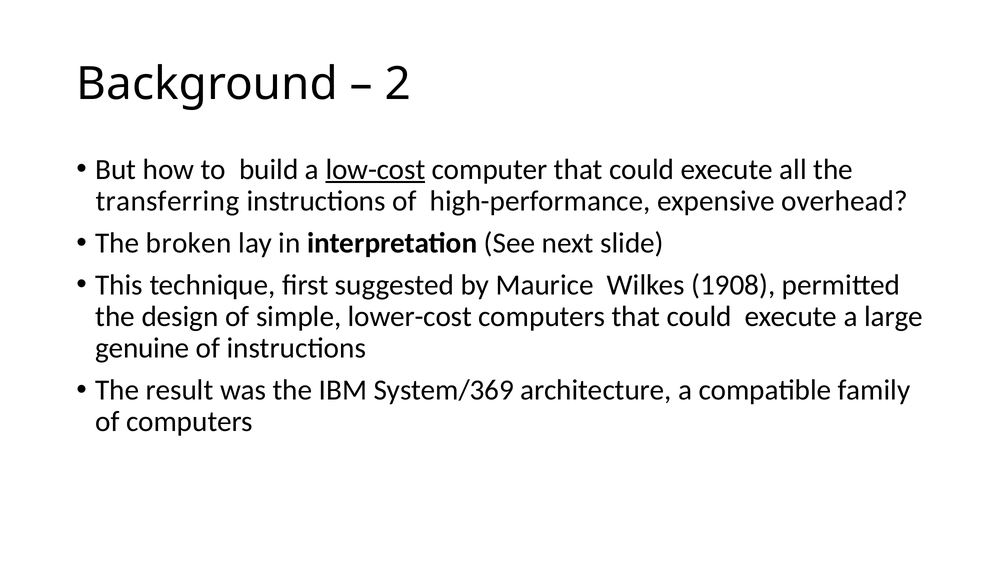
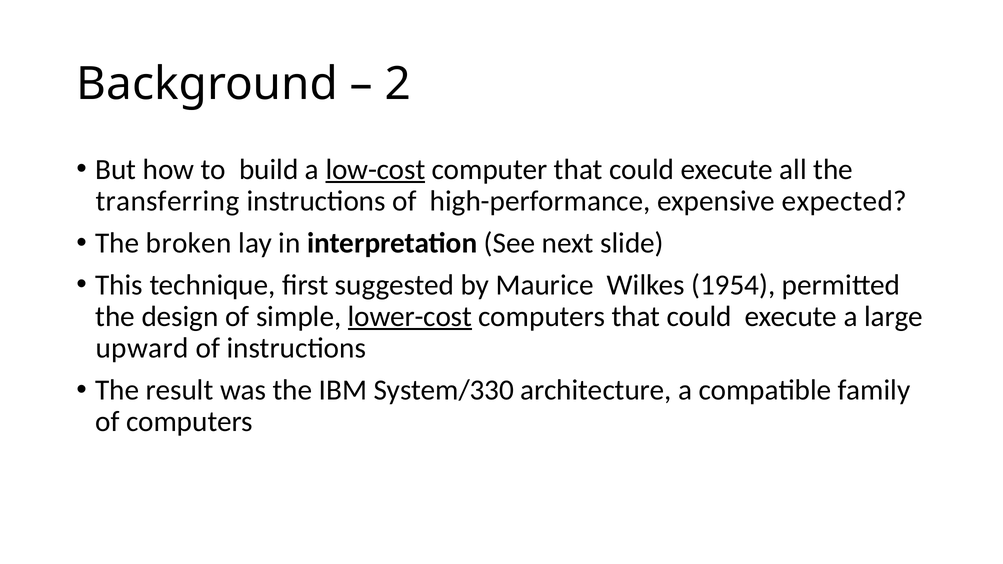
overhead: overhead -> expected
1908: 1908 -> 1954
lower-cost underline: none -> present
genuine: genuine -> upward
System/369: System/369 -> System/330
